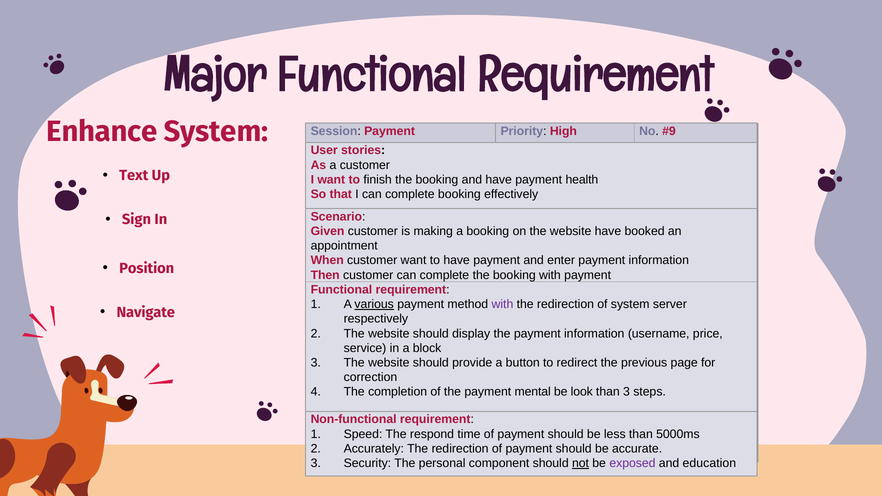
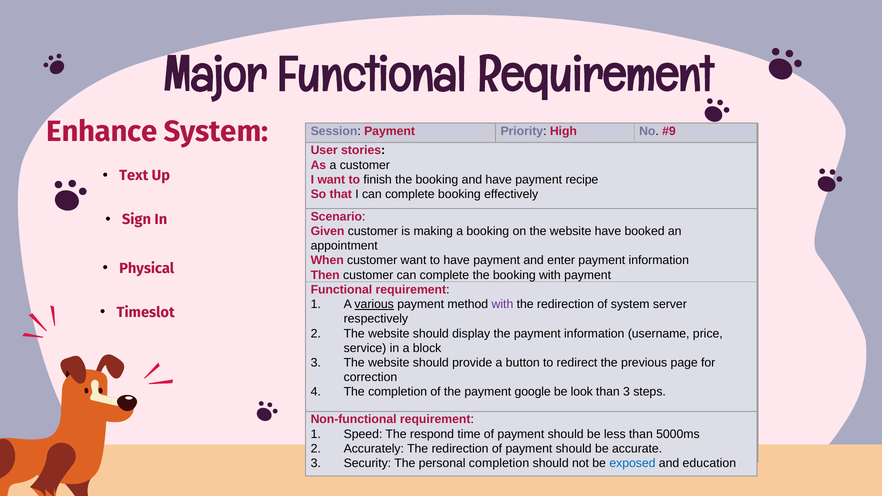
health: health -> recipe
Position at (147, 268): Position -> Physical
Navigate: Navigate -> Timeslot
mental: mental -> google
personal component: component -> completion
not at (581, 463) underline: present -> none
exposed colour: purple -> blue
